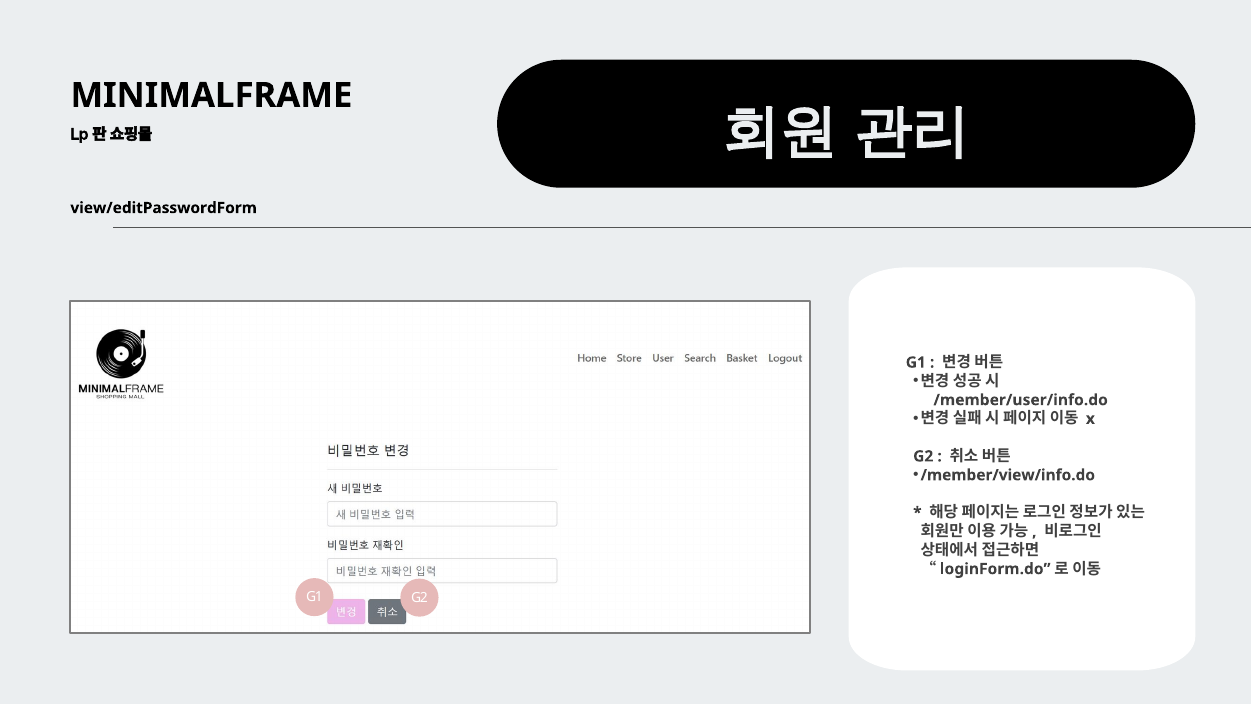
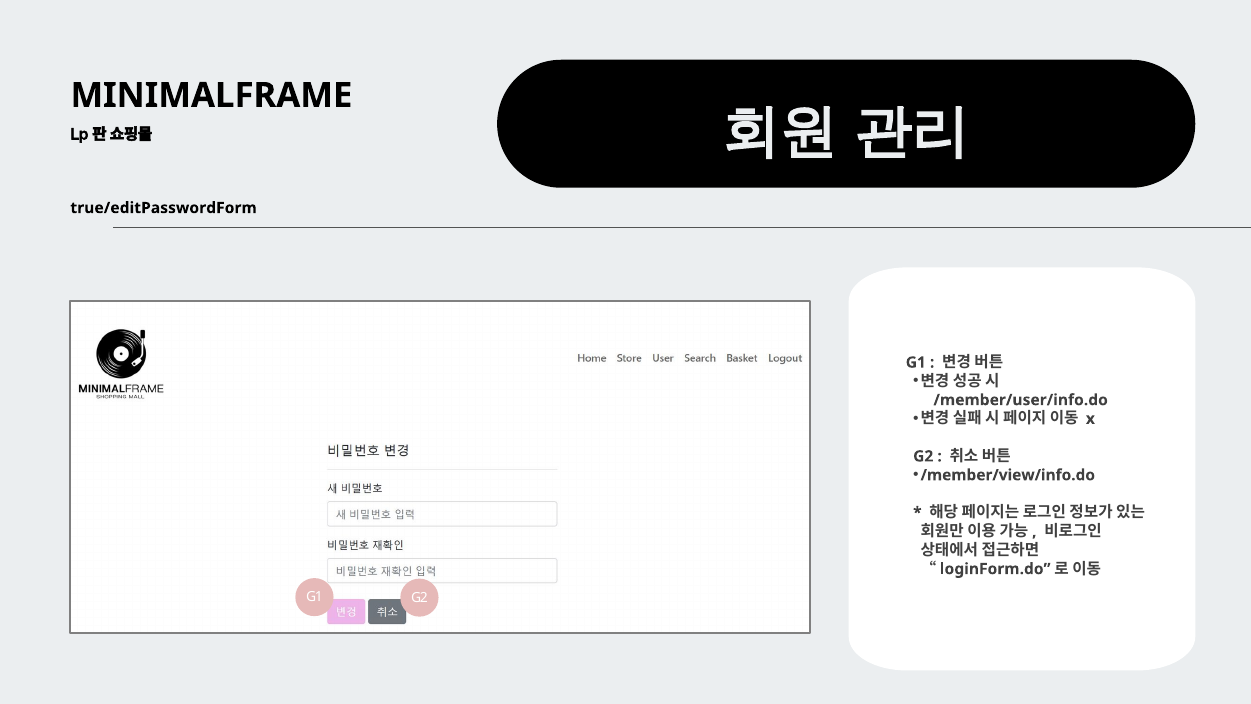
view/editPasswordForm: view/editPasswordForm -> true/editPasswordForm
